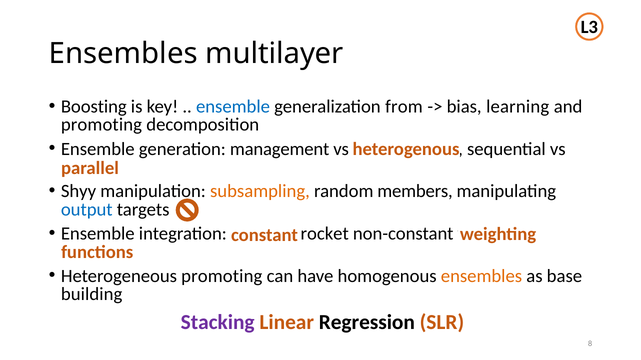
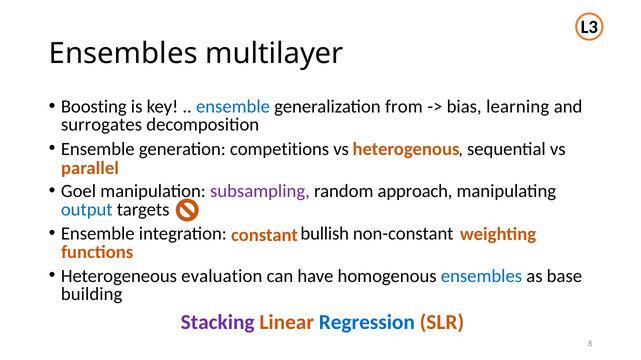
promoting at (101, 125): promoting -> surrogates
management: management -> competitions
Shyy: Shyy -> Goel
subsampling colour: orange -> purple
members: members -> approach
rocket: rocket -> bullish
Heterogeneous promoting: promoting -> evaluation
ensembles at (481, 276) colour: orange -> blue
Regression colour: black -> blue
